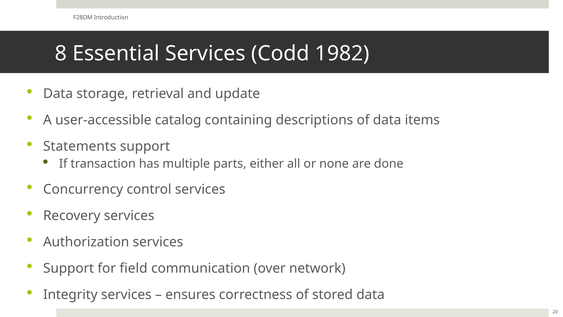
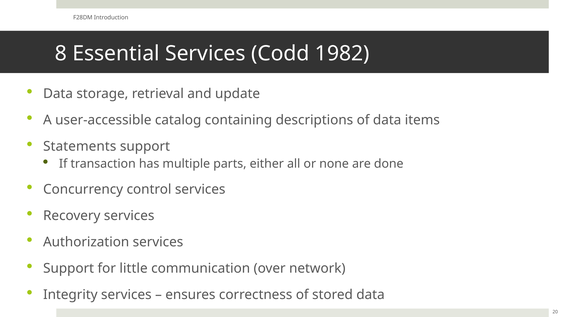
field: field -> little
